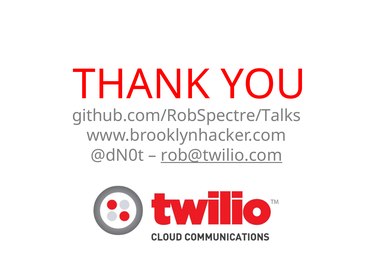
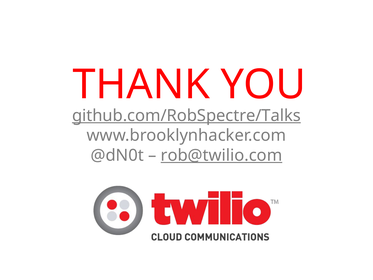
github.com/RobSpectre/Talks underline: none -> present
